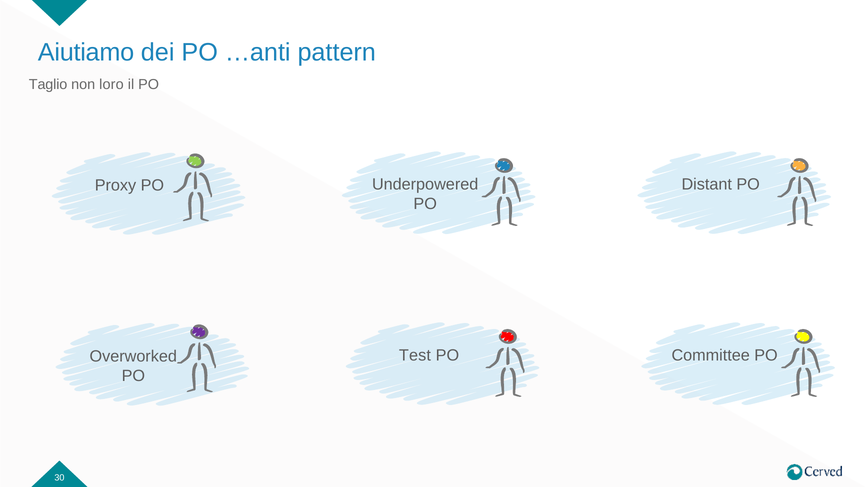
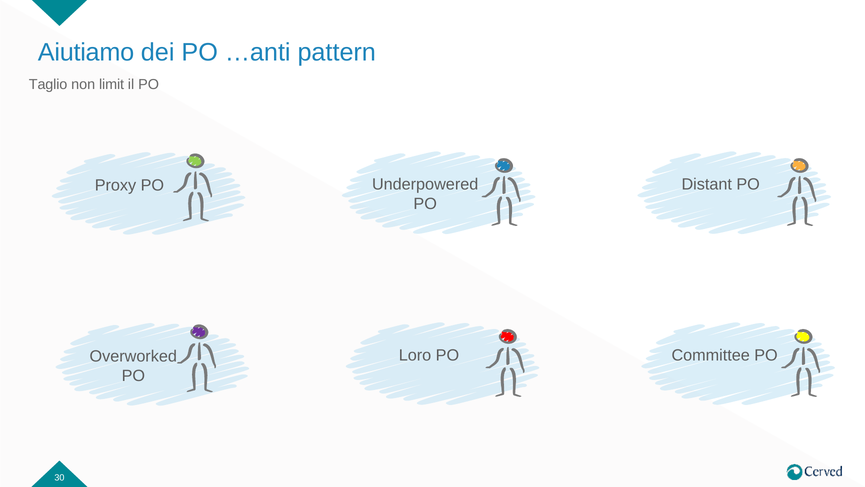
loro: loro -> limit
Test: Test -> Loro
